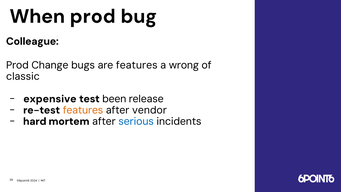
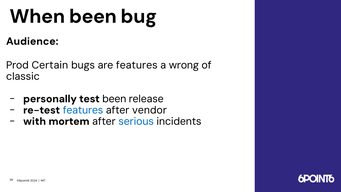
When prod: prod -> been
Colleague: Colleague -> Audience
Change: Change -> Certain
expensive: expensive -> personally
features at (83, 110) colour: orange -> blue
hard: hard -> with
